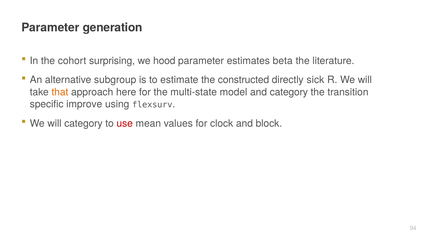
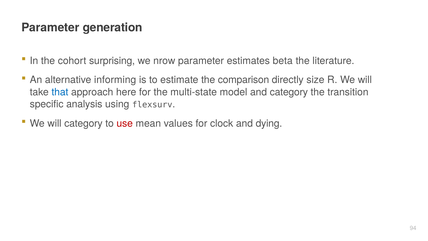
hood: hood -> nrow
subgroup: subgroup -> informing
constructed: constructed -> comparison
sick: sick -> size
that colour: orange -> blue
improve: improve -> analysis
block: block -> dying
